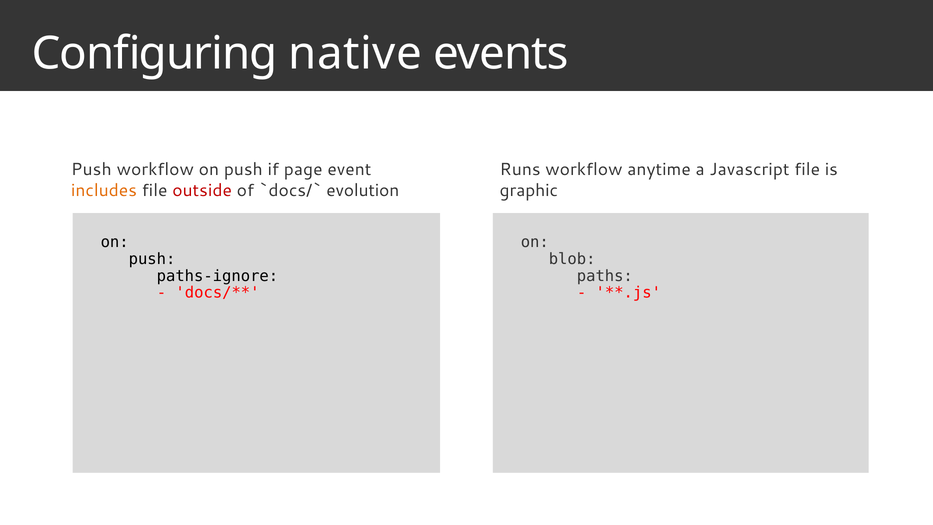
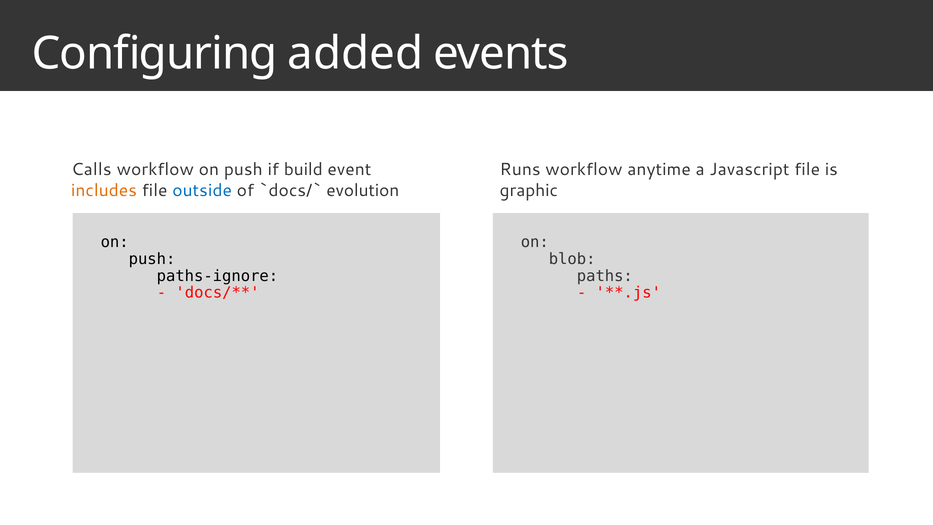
native: native -> added
Push at (91, 169): Push -> Calls
page: page -> build
outside colour: red -> blue
